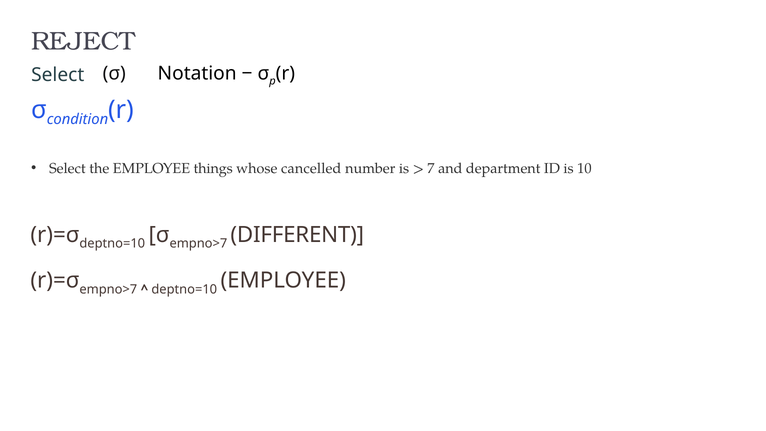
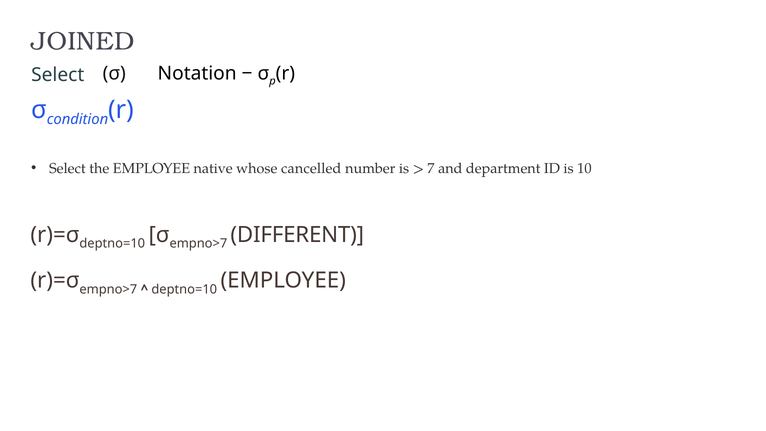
REJECT: REJECT -> JOINED
things: things -> native
